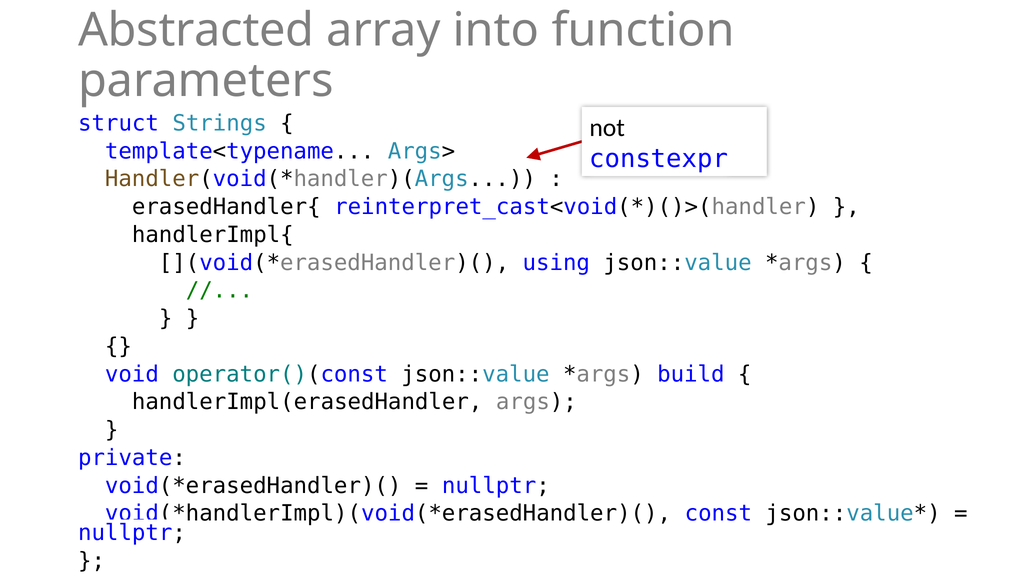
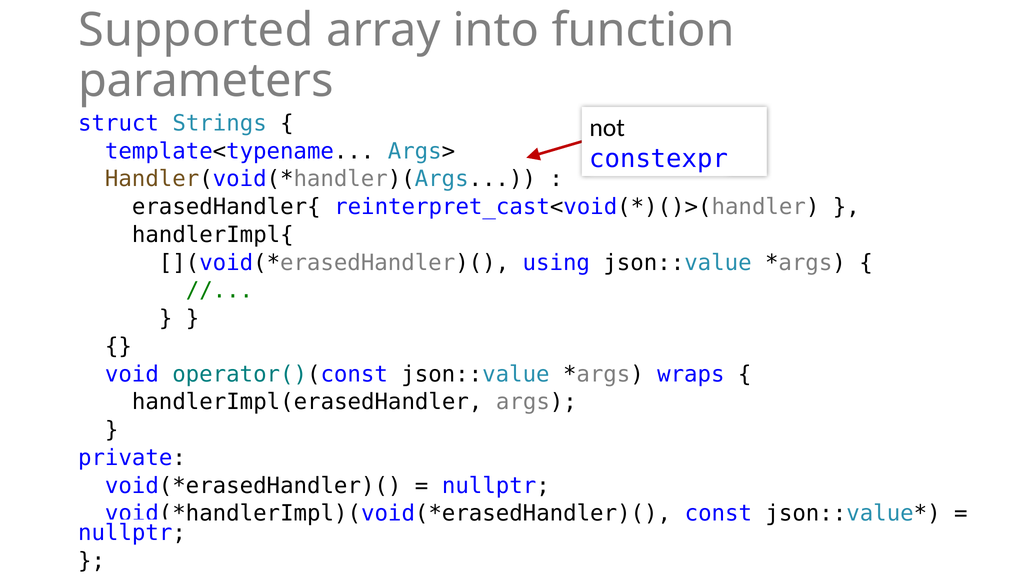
Abstracted: Abstracted -> Supported
build: build -> wraps
